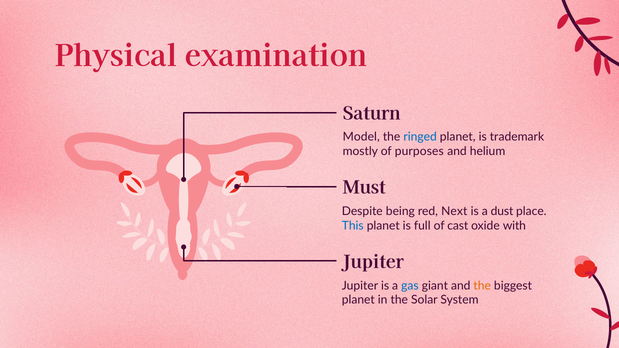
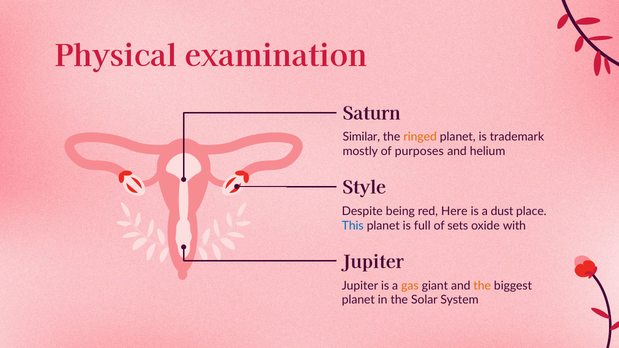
Model: Model -> Similar
ringed colour: blue -> orange
Must: Must -> Style
Next: Next -> Here
cast: cast -> sets
gas colour: blue -> orange
